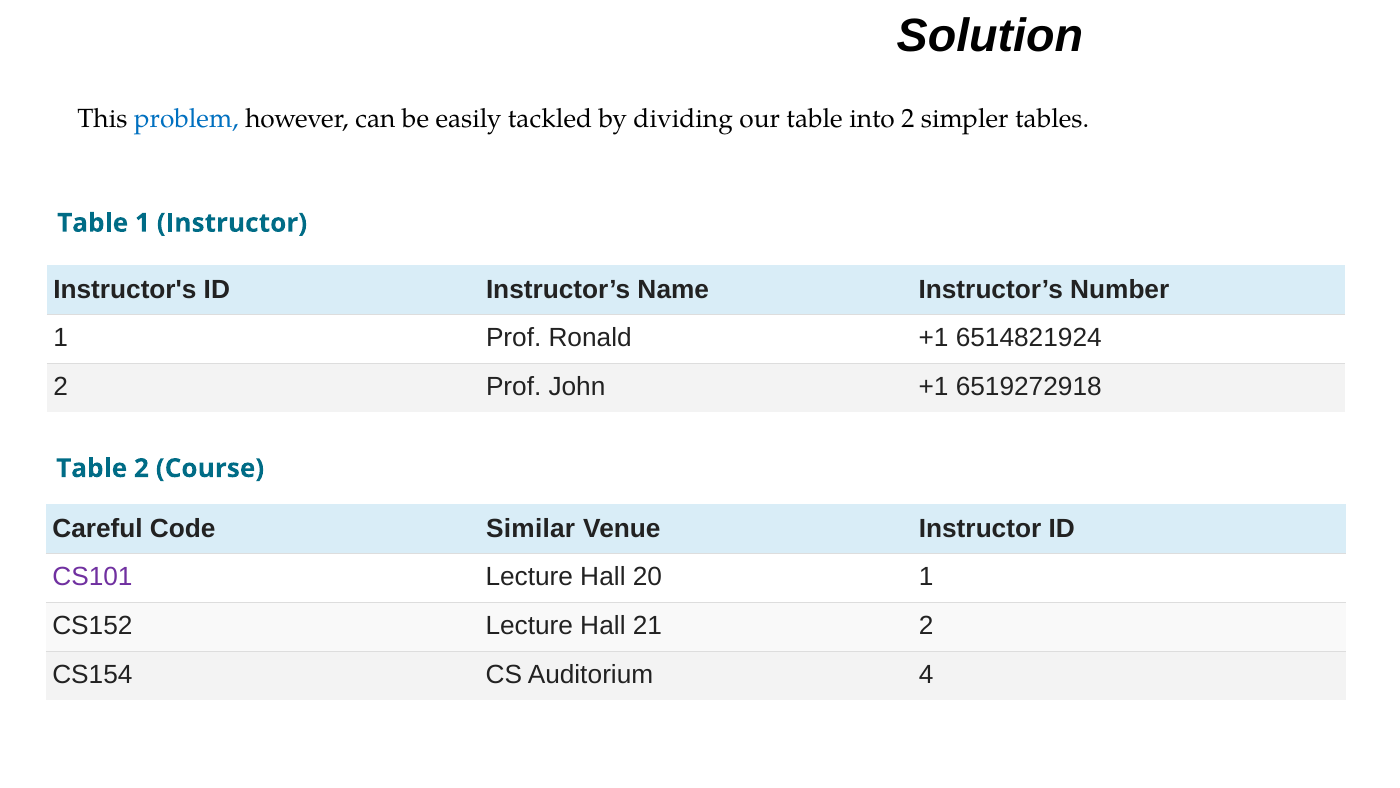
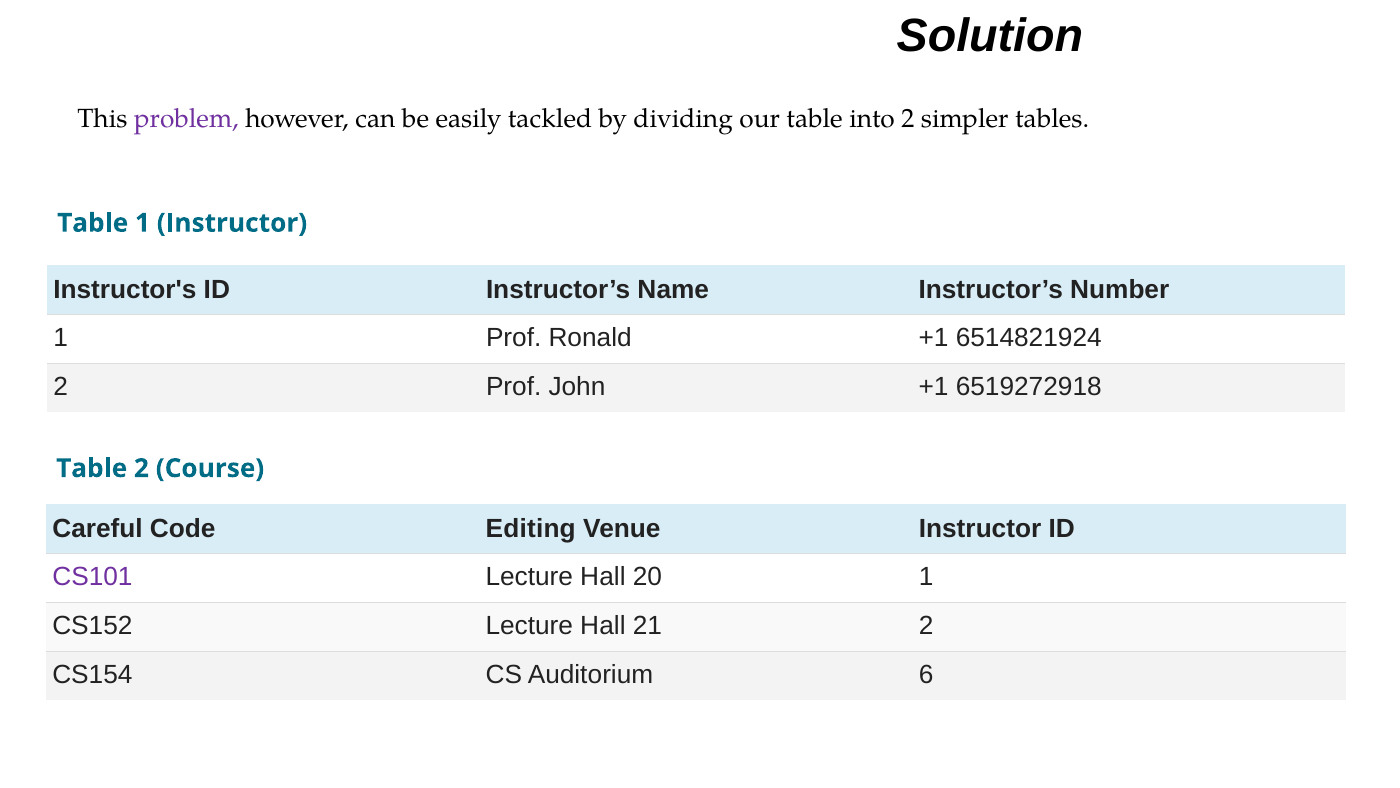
problem colour: blue -> purple
Similar: Similar -> Editing
4: 4 -> 6
